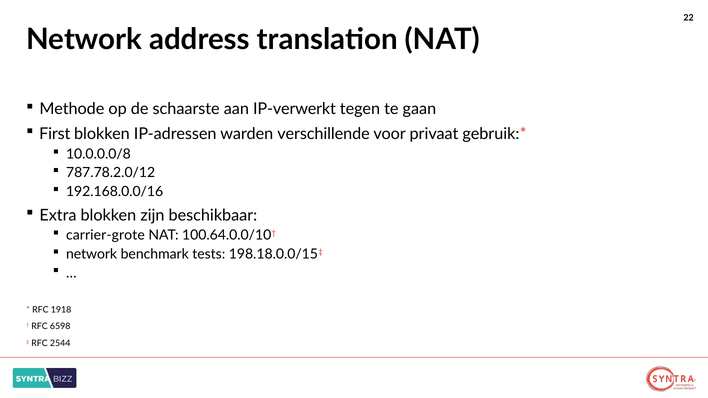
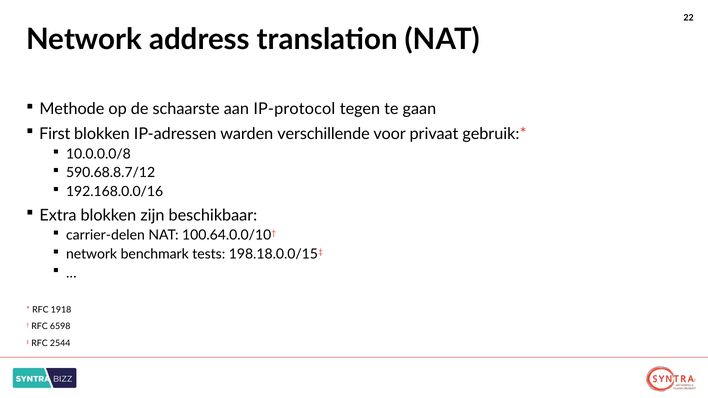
IP-verwerkt: IP-verwerkt -> IP-protocol
787.78.2.0/12: 787.78.2.0/12 -> 590.68.8.7/12
carrier-grote: carrier-grote -> carrier-delen
